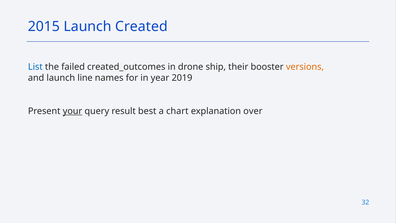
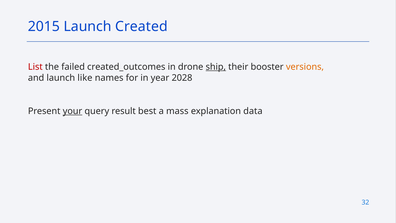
List colour: blue -> red
ship underline: none -> present
line: line -> like
2019: 2019 -> 2028
chart: chart -> mass
over: over -> data
